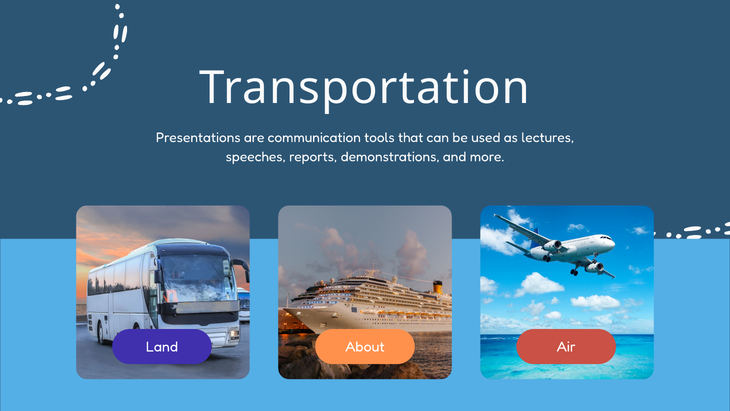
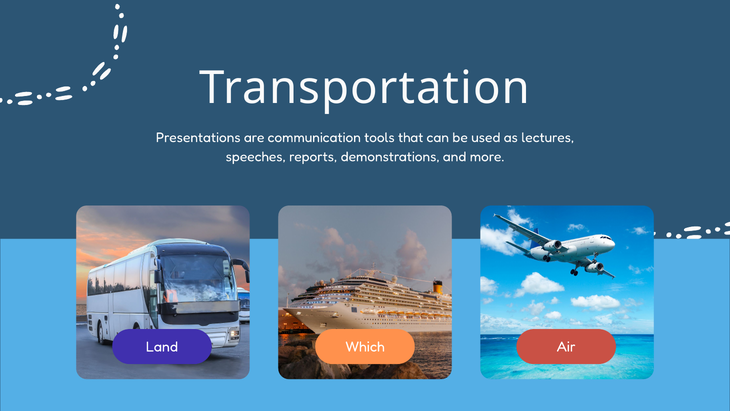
About: About -> Which
